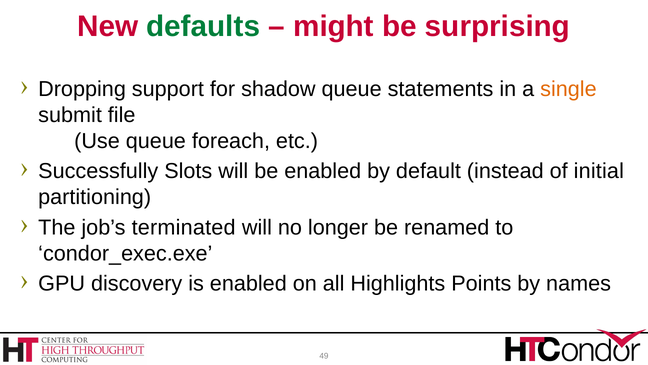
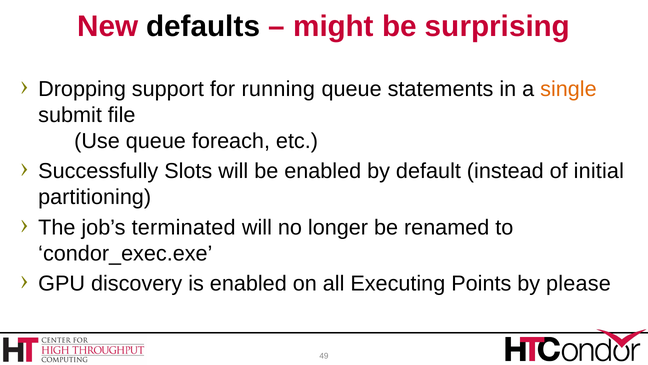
defaults colour: green -> black
shadow: shadow -> running
Highlights: Highlights -> Executing
names: names -> please
